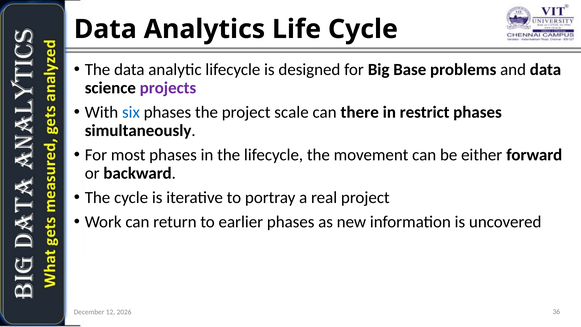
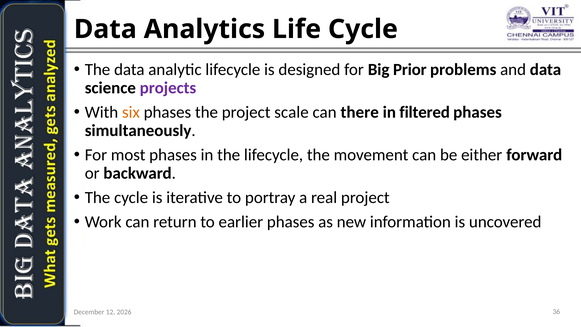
Base: Base -> Prior
six colour: blue -> orange
restrict: restrict -> filtered
